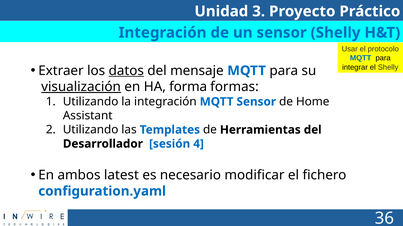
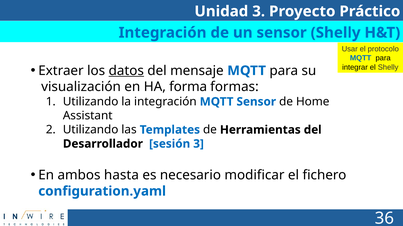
visualización underline: present -> none
sesión 4: 4 -> 3
latest: latest -> hasta
